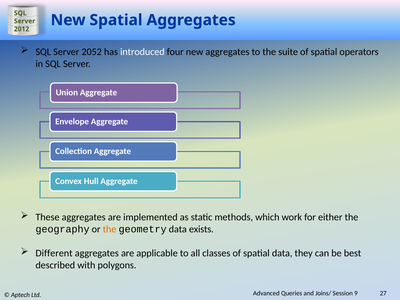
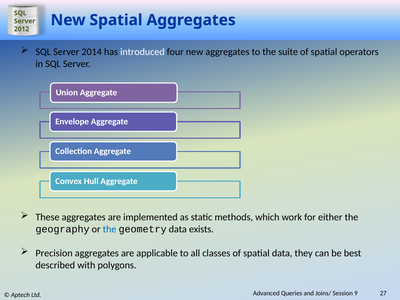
2052: 2052 -> 2014
the at (110, 229) colour: orange -> blue
Different: Different -> Precision
